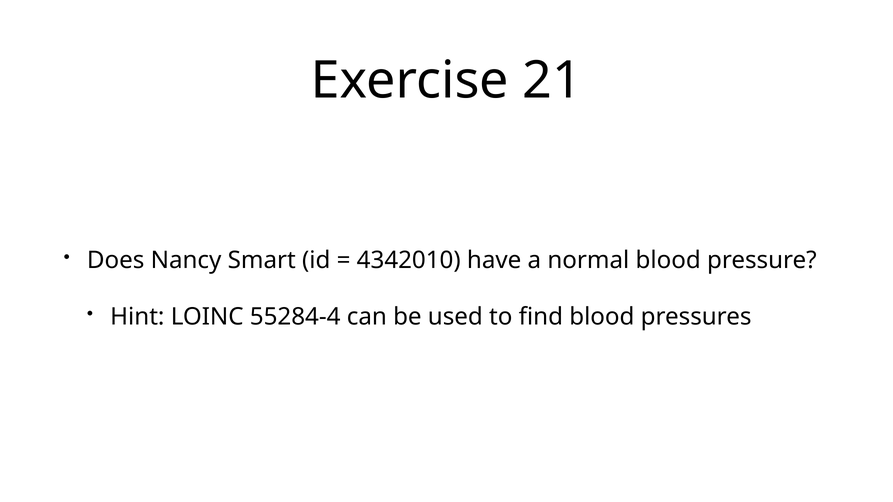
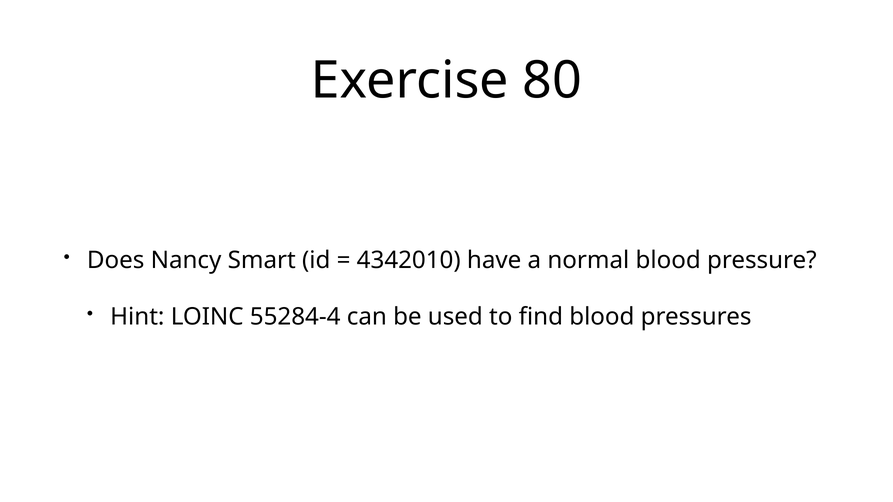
21: 21 -> 80
